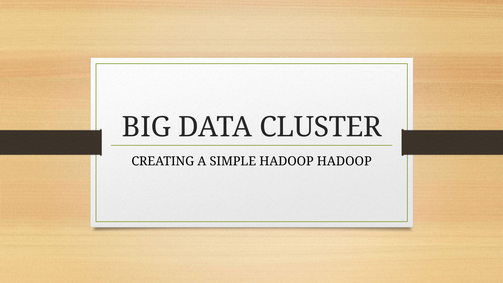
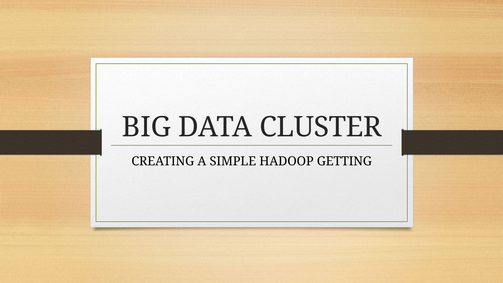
HADOOP HADOOP: HADOOP -> GETTING
